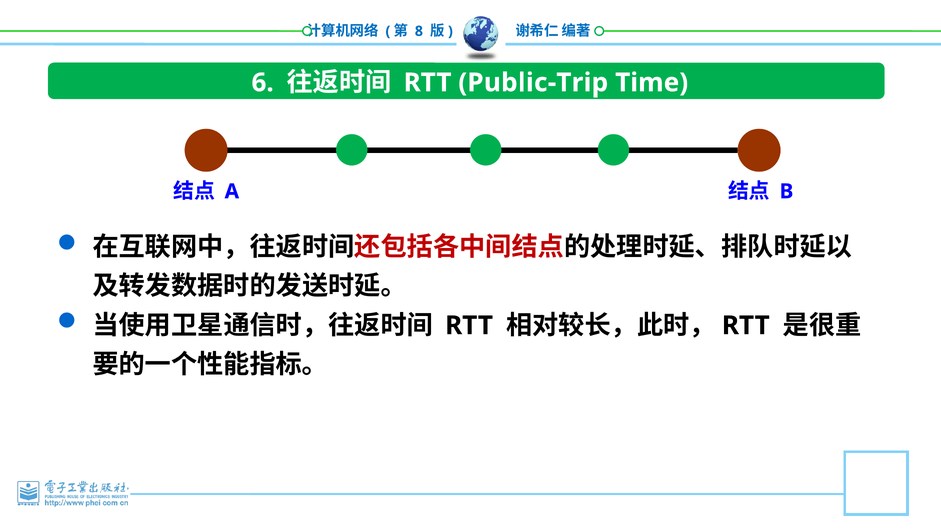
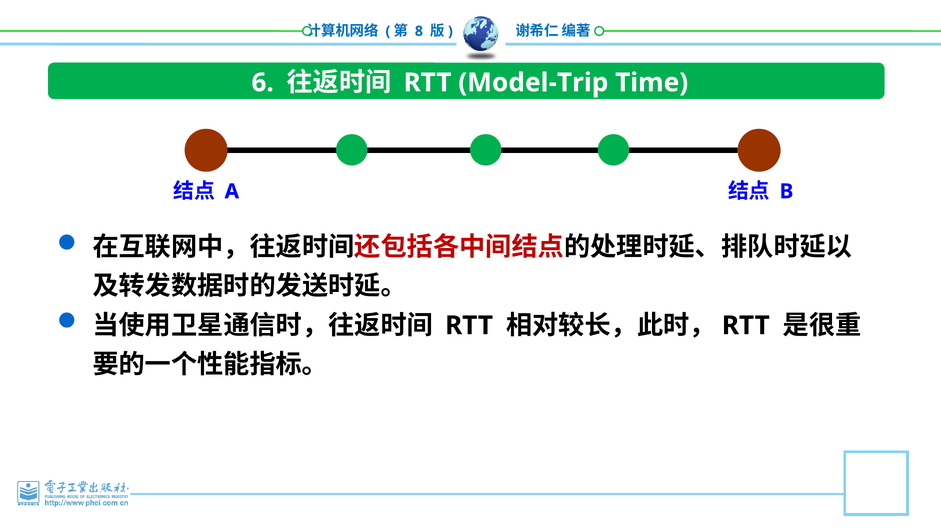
Public-Trip: Public-Trip -> Model-Trip
